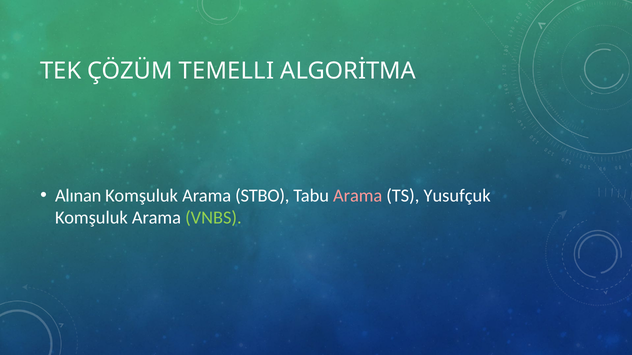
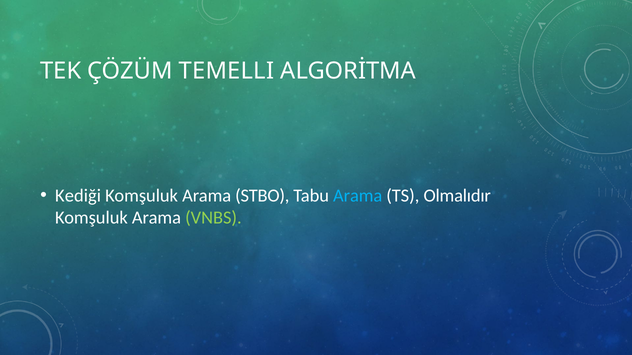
Alınan: Alınan -> Kediği
Arama at (358, 196) colour: pink -> light blue
Yusufçuk: Yusufçuk -> Olmalıdır
